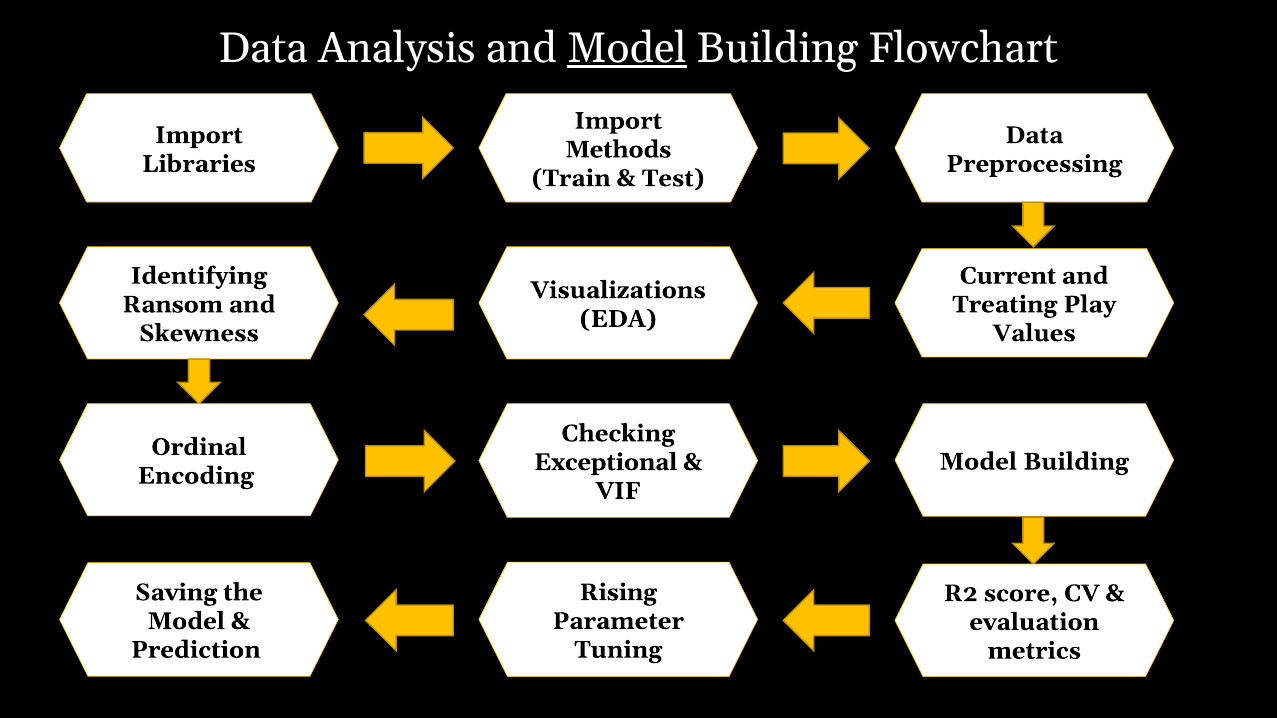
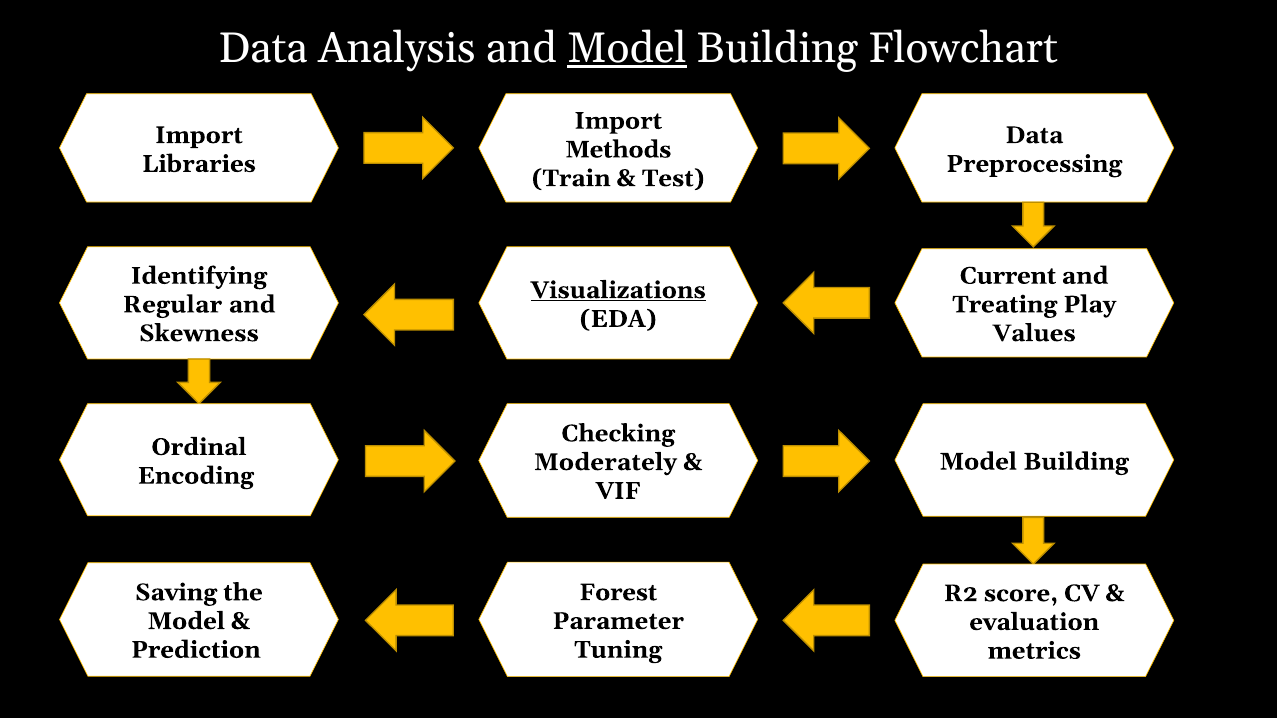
Visualizations underline: none -> present
Ransom: Ransom -> Regular
Exceptional: Exceptional -> Moderately
Rising: Rising -> Forest
